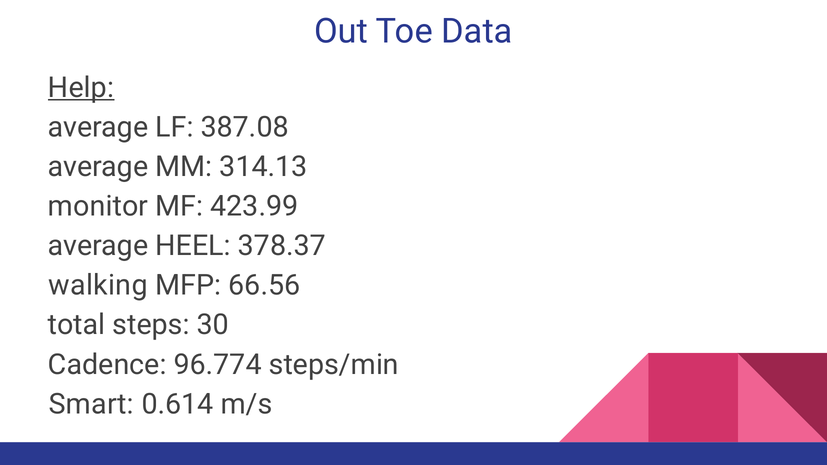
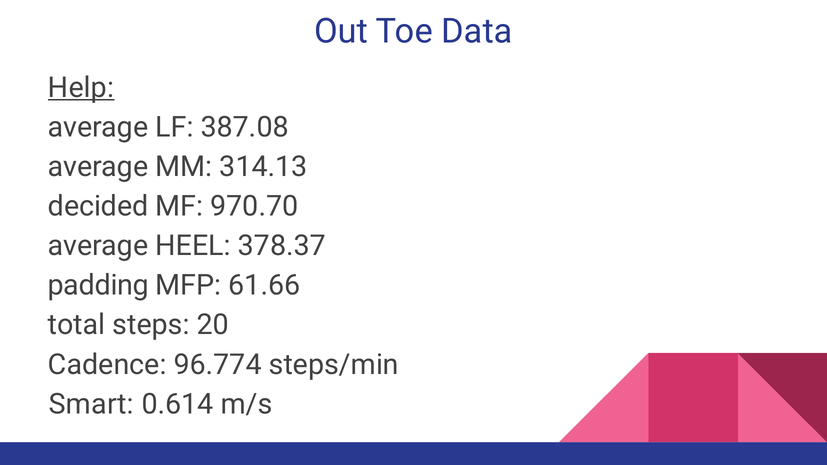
monitor: monitor -> decided
423.99: 423.99 -> 970.70
walking: walking -> padding
66.56: 66.56 -> 61.66
30: 30 -> 20
